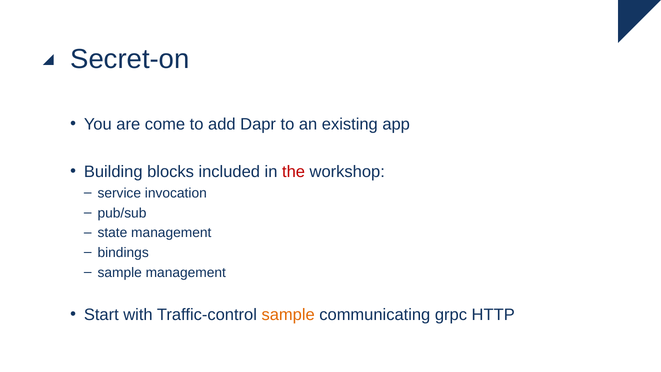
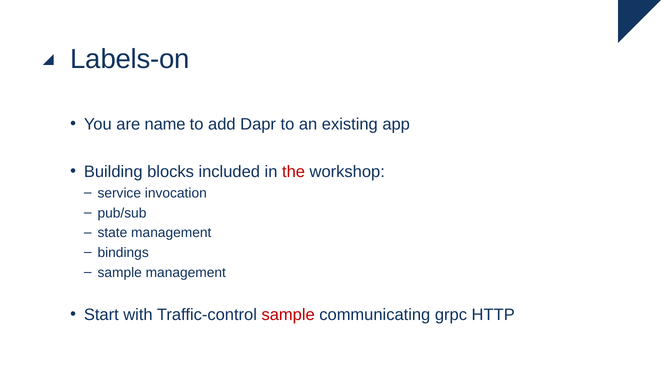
Secret-on: Secret-on -> Labels-on
come: come -> name
sample at (288, 315) colour: orange -> red
